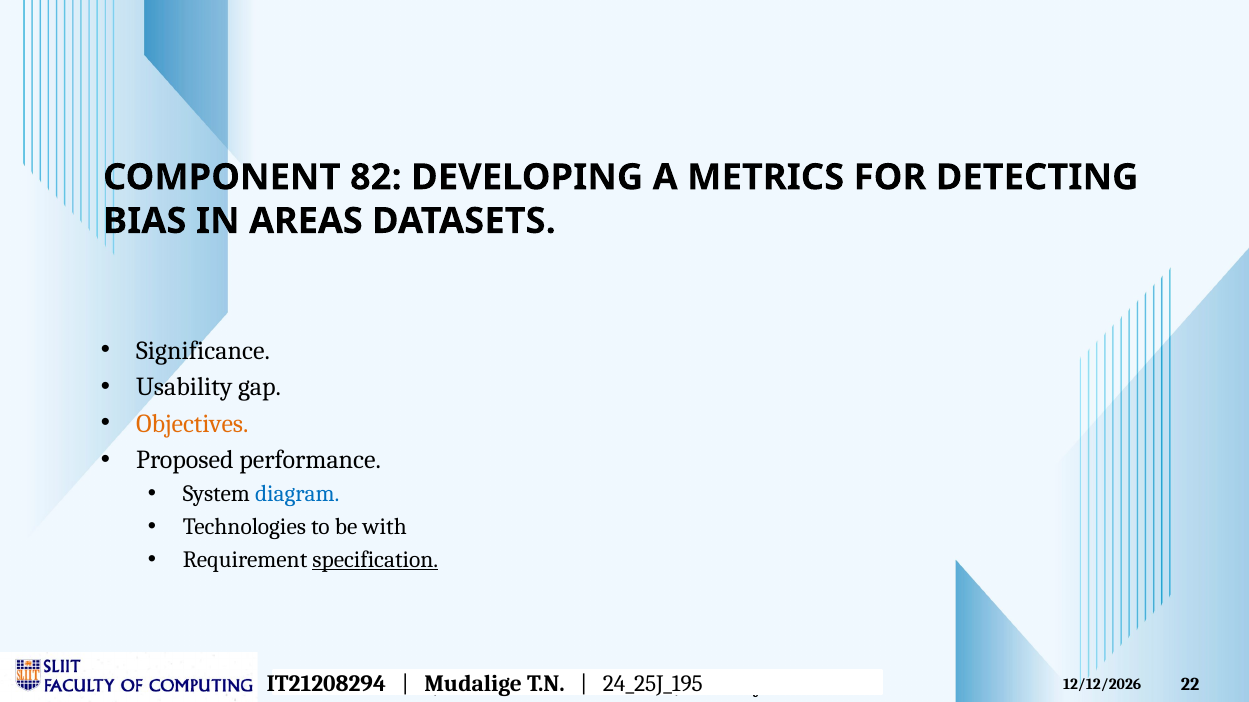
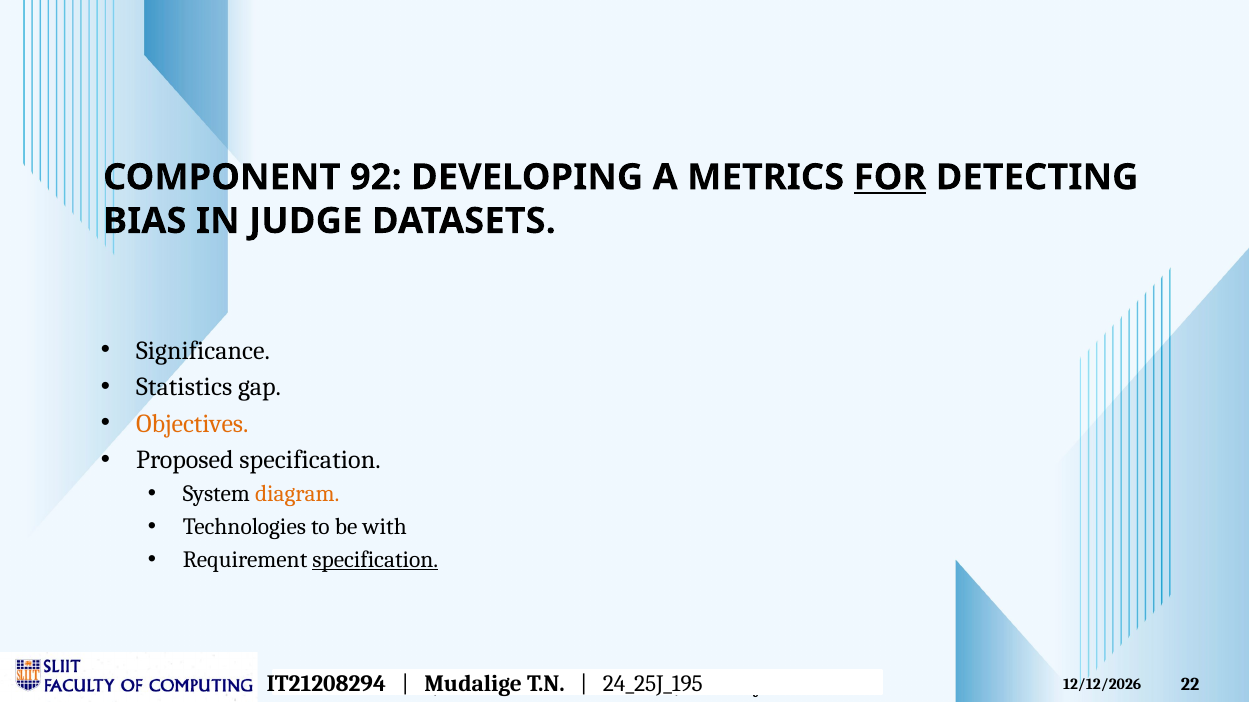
82: 82 -> 92
FOR underline: none -> present
AREAS: AREAS -> JUDGE
Usability: Usability -> Statistics
Proposed performance: performance -> specification
diagram colour: blue -> orange
